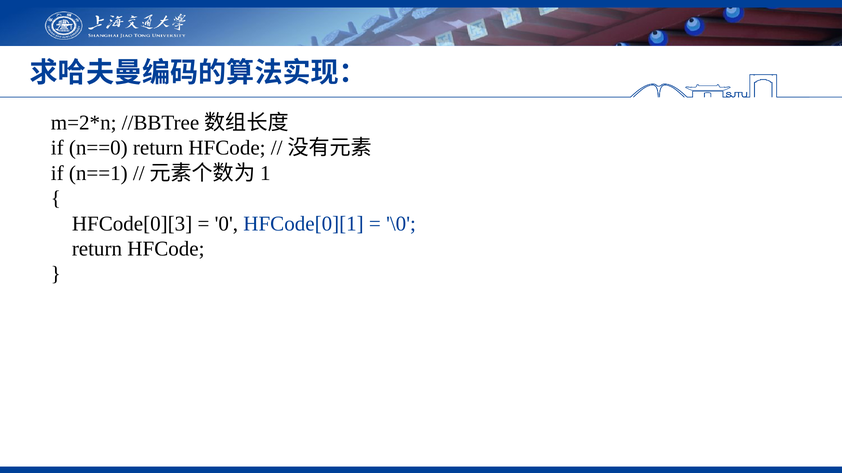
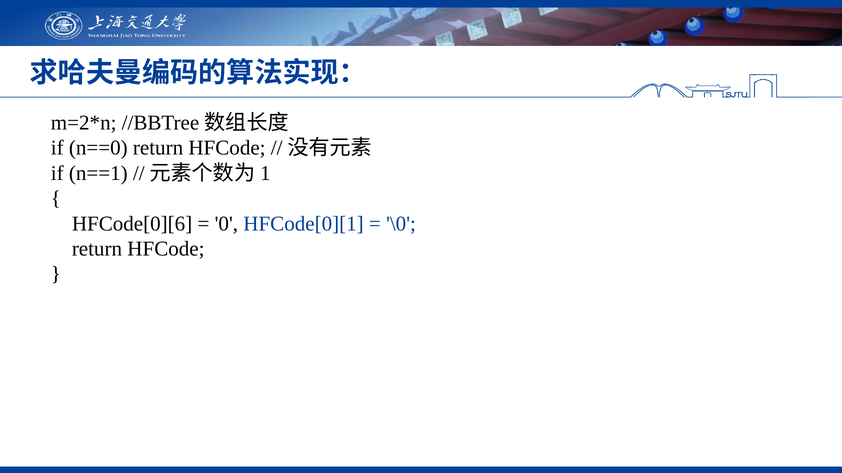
HFCode[0][3: HFCode[0][3 -> HFCode[0][6
